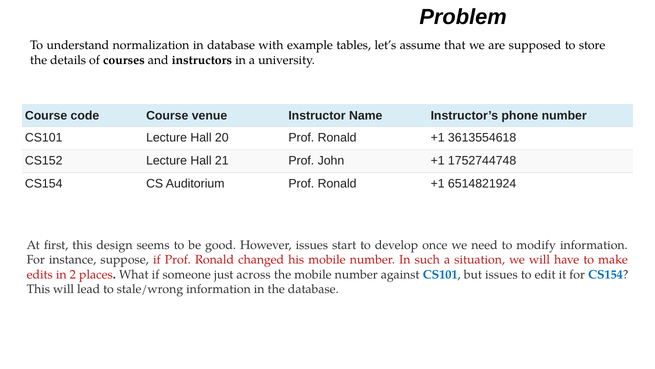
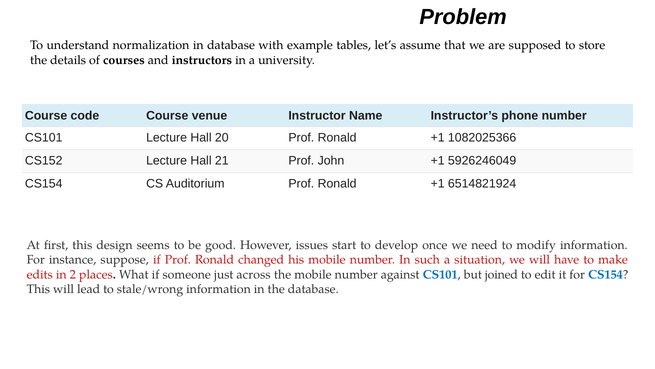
3613554618: 3613554618 -> 1082025366
1752744748: 1752744748 -> 5926246049
but issues: issues -> joined
